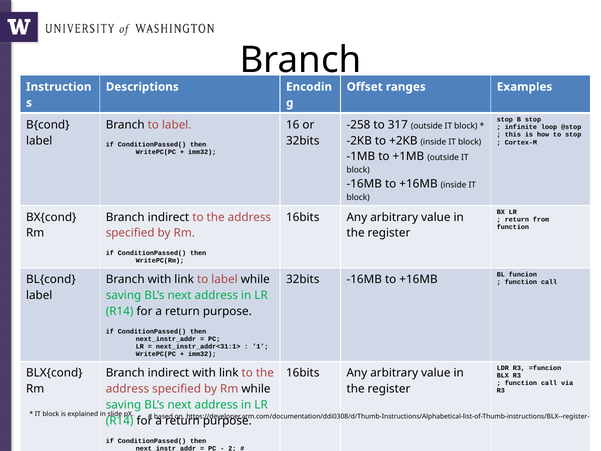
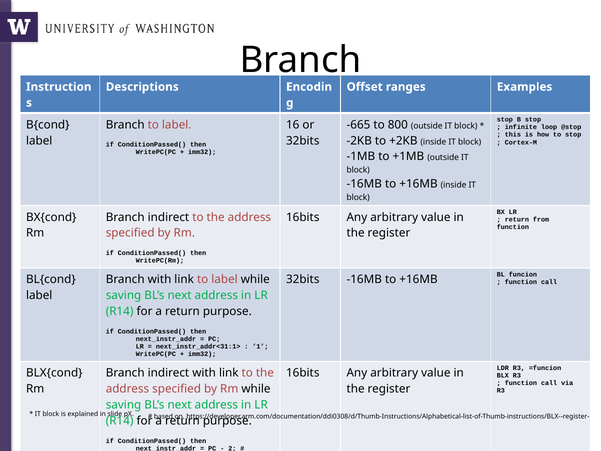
-258: -258 -> -665
317: 317 -> 800
